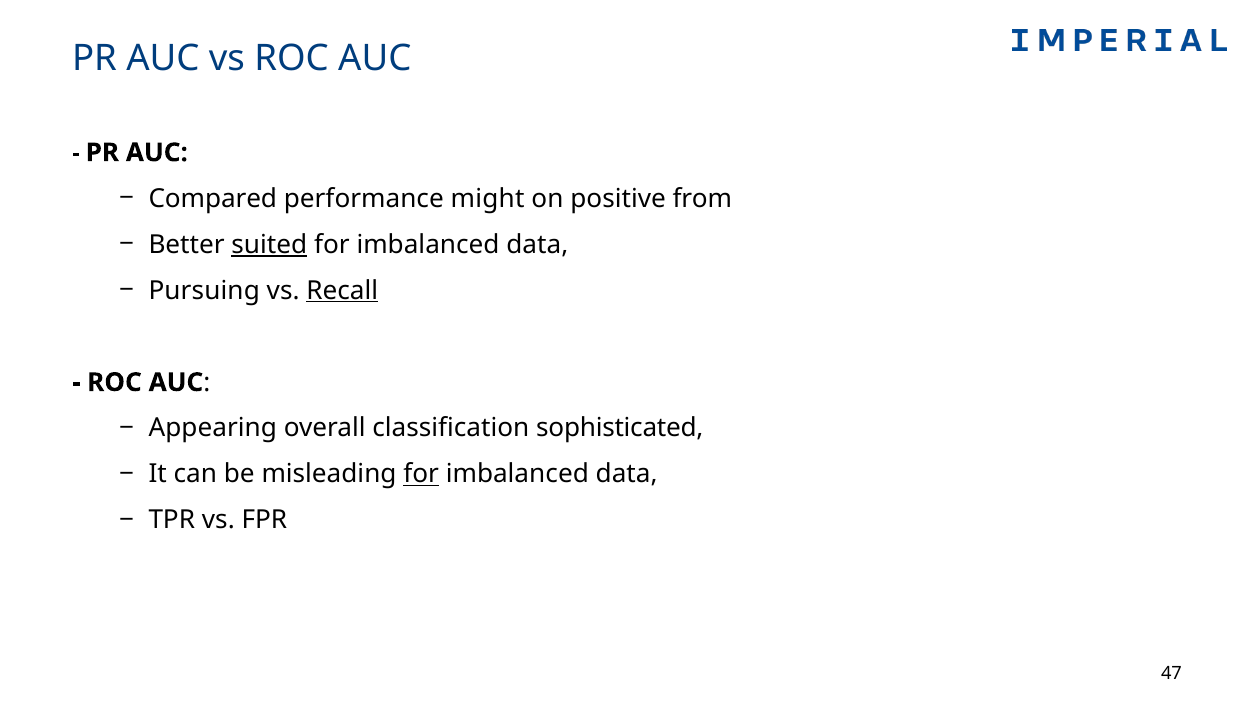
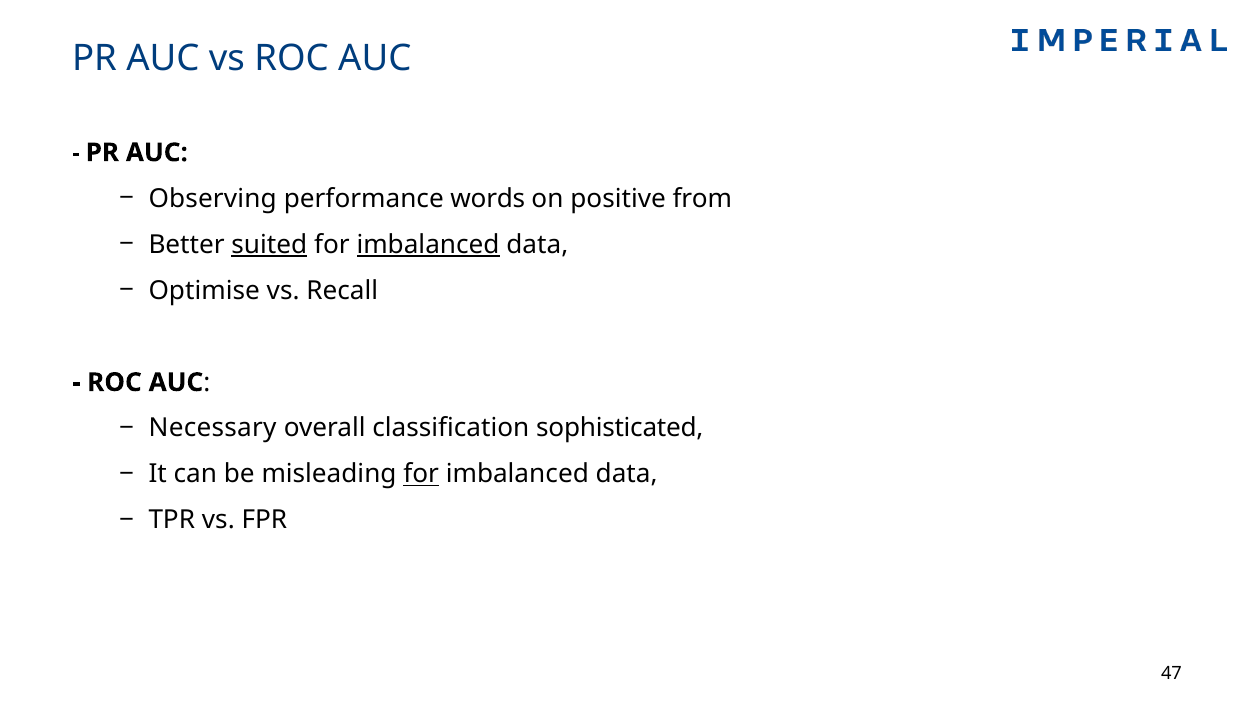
Compared: Compared -> Observing
might: might -> words
imbalanced at (428, 245) underline: none -> present
Pursuing: Pursuing -> Optimise
Recall underline: present -> none
Appearing: Appearing -> Necessary
